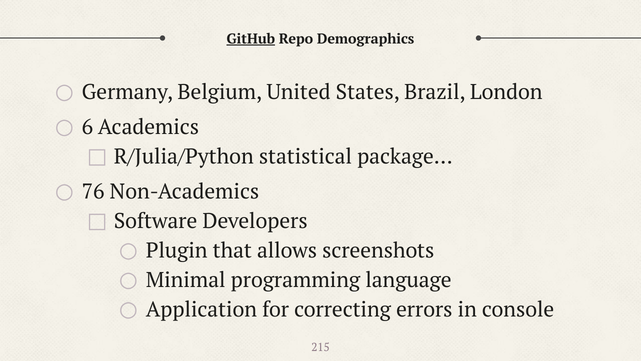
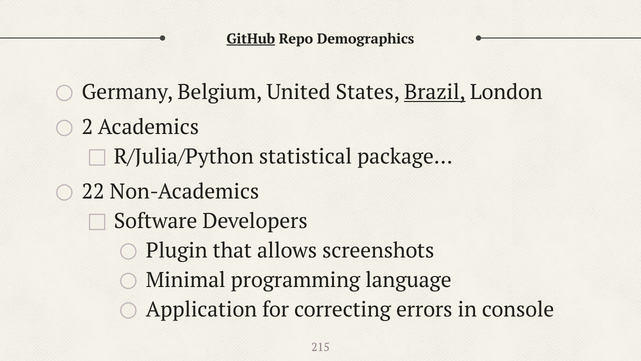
Brazil underline: none -> present
6: 6 -> 2
76: 76 -> 22
